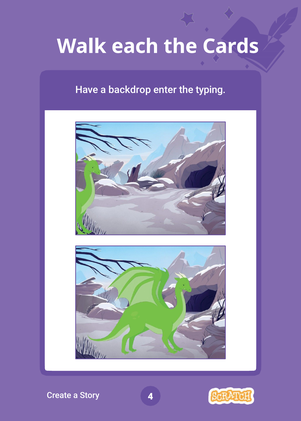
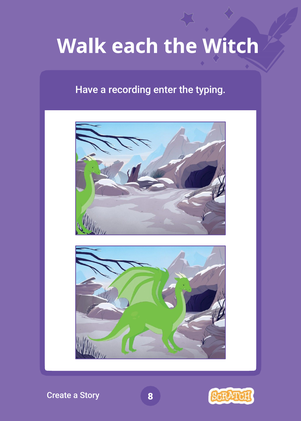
Cards: Cards -> Witch
backdrop: backdrop -> recording
4: 4 -> 8
